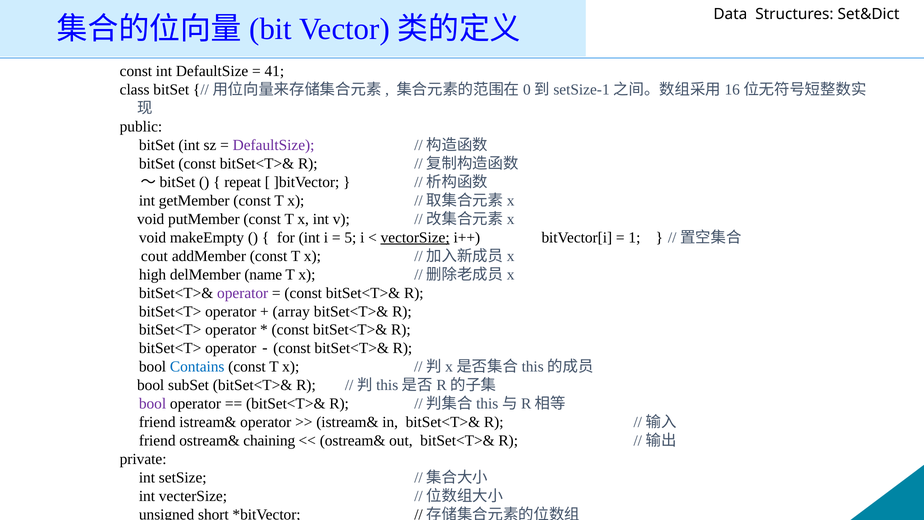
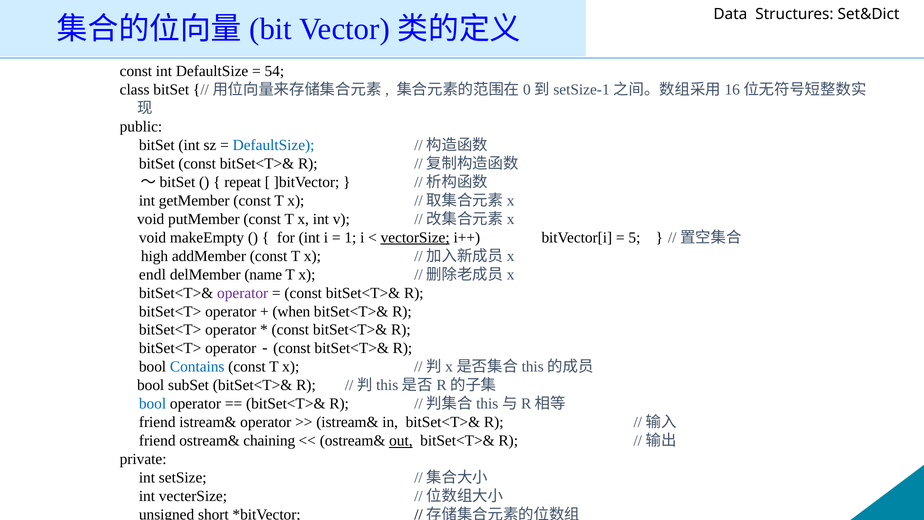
41: 41 -> 54
DefaultSize at (274, 145) colour: purple -> blue
5: 5 -> 1
1: 1 -> 5
cout: cout -> high
high: high -> endl
array: array -> when
bool at (153, 404) colour: purple -> blue
out underline: none -> present
